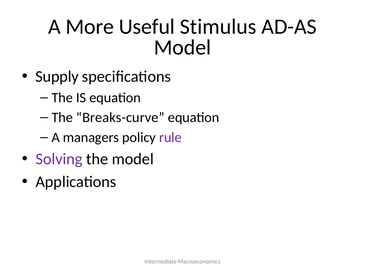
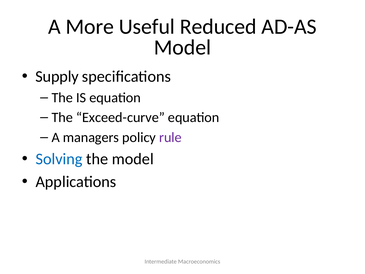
Stimulus: Stimulus -> Reduced
Breaks-curve: Breaks-curve -> Exceed-curve
Solving colour: purple -> blue
